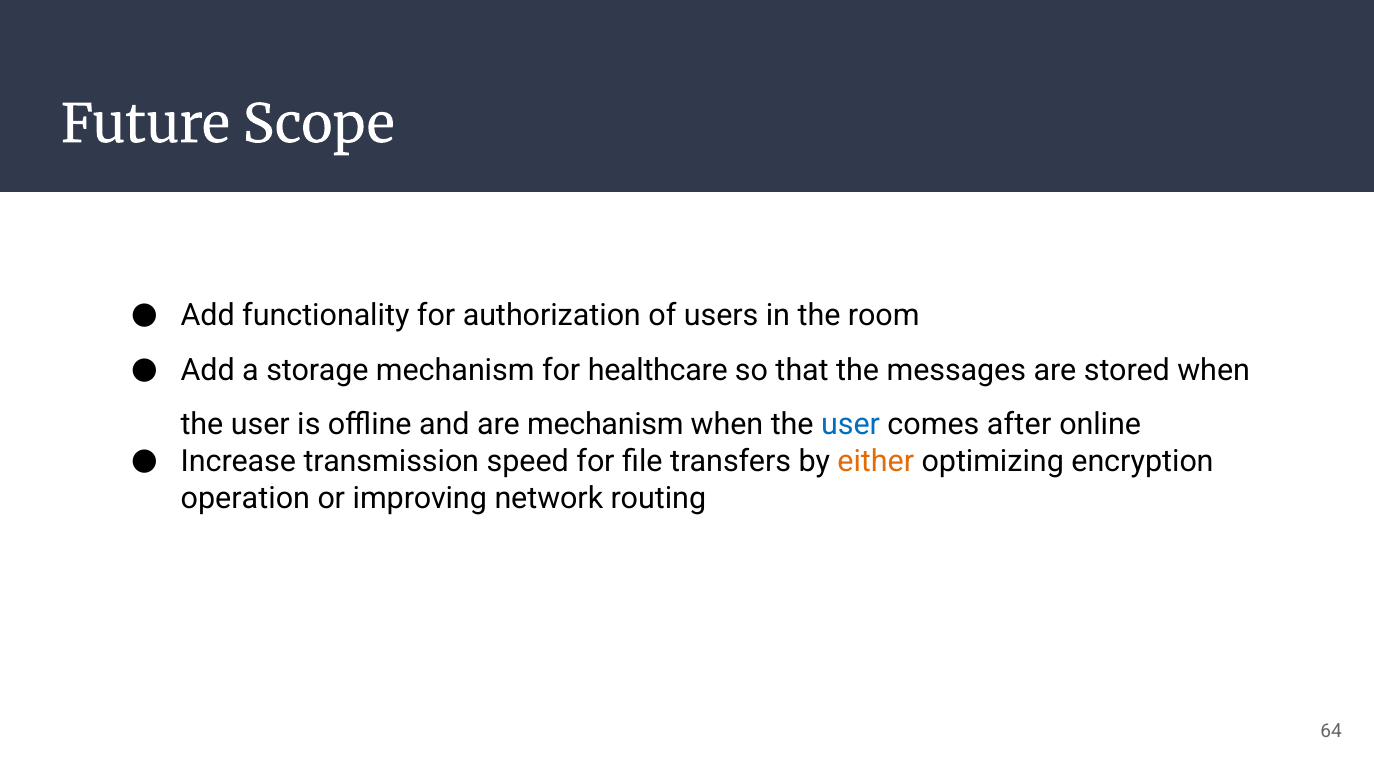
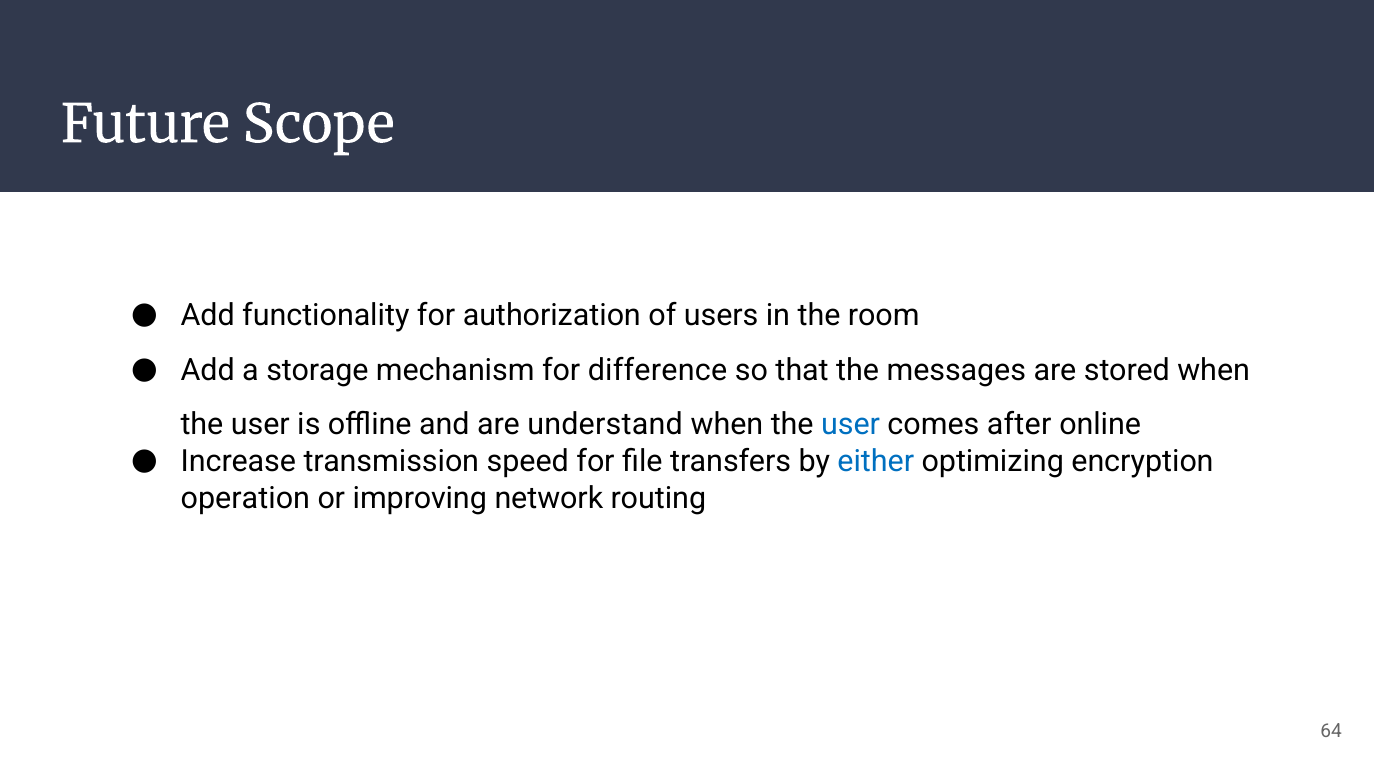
healthcare: healthcare -> difference
are mechanism: mechanism -> understand
either colour: orange -> blue
